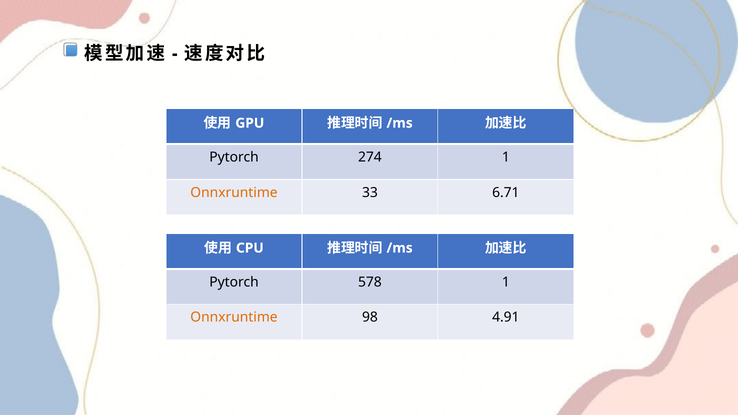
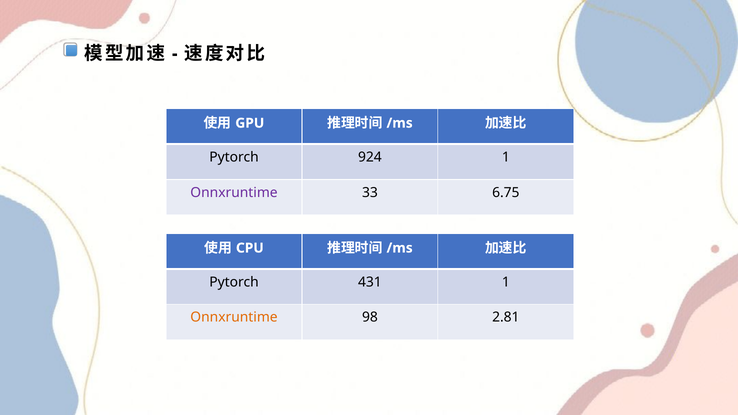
274: 274 -> 924
Onnxruntime at (234, 193) colour: orange -> purple
6.71: 6.71 -> 6.75
578: 578 -> 431
4.91: 4.91 -> 2.81
